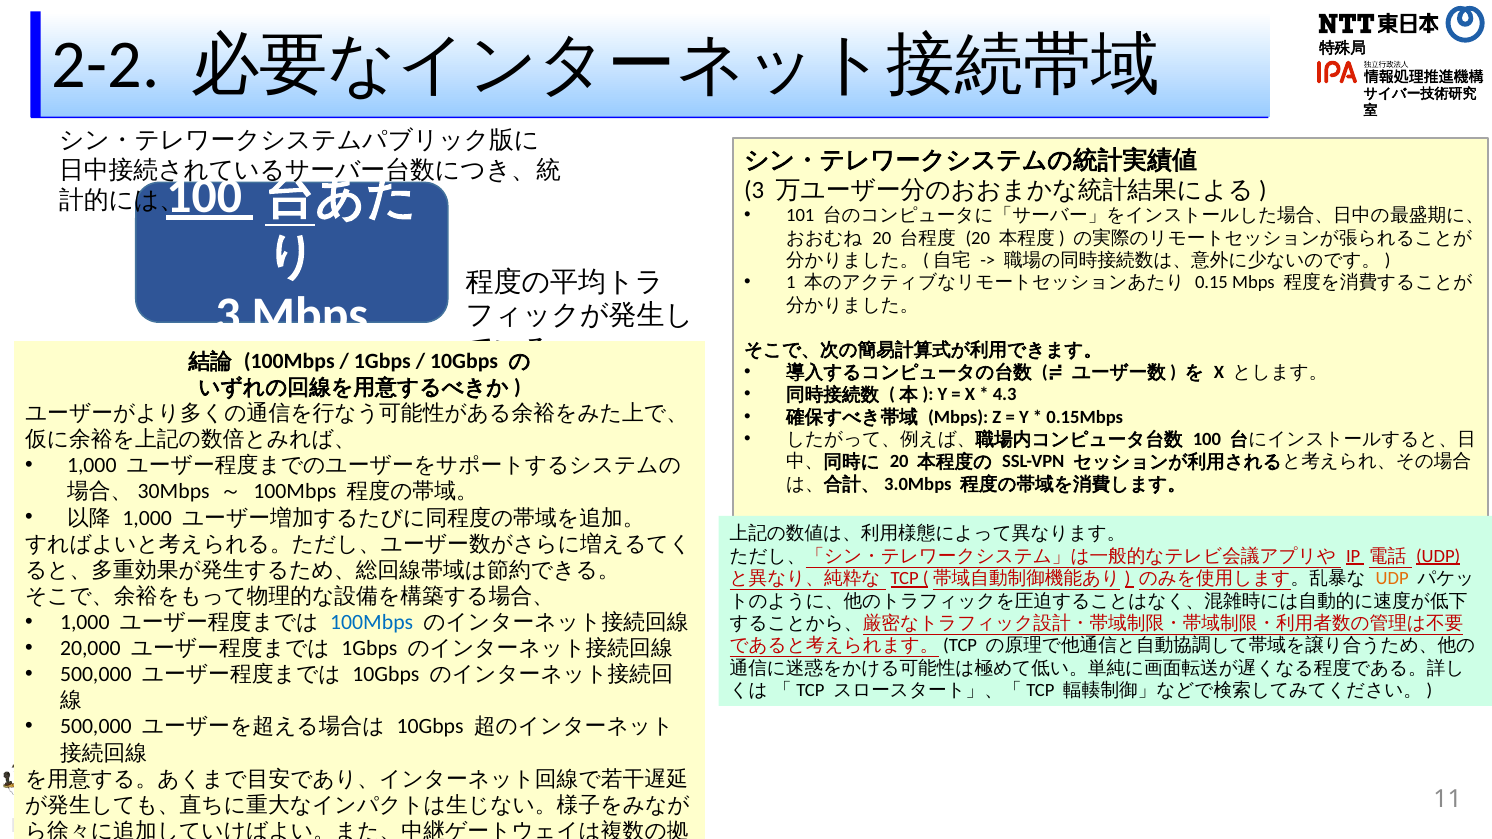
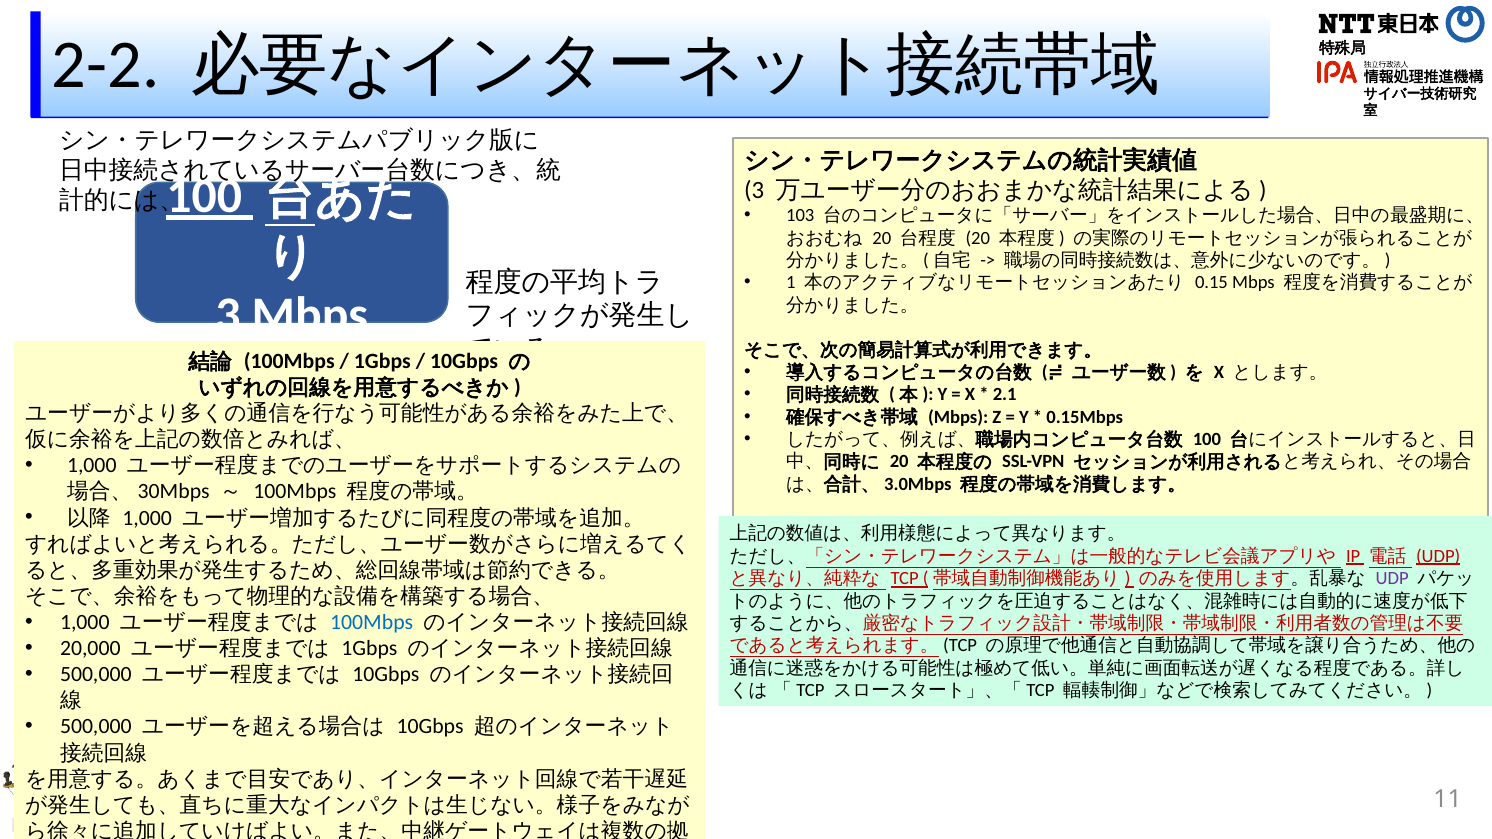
101: 101 -> 103
4.3: 4.3 -> 2.1
UDP at (1392, 579) colour: orange -> purple
